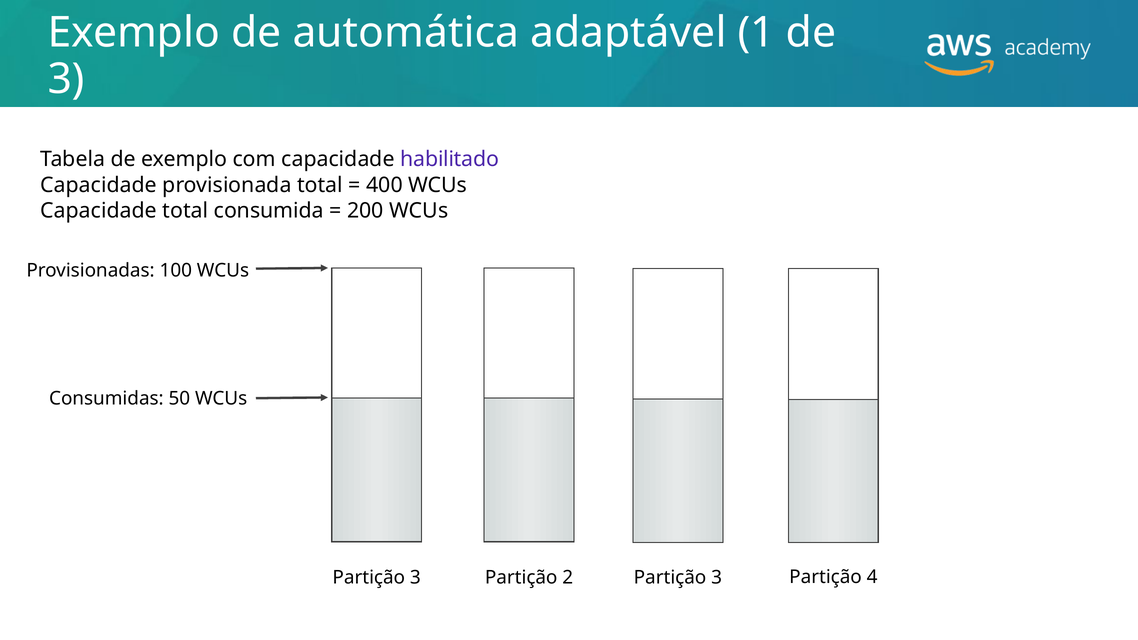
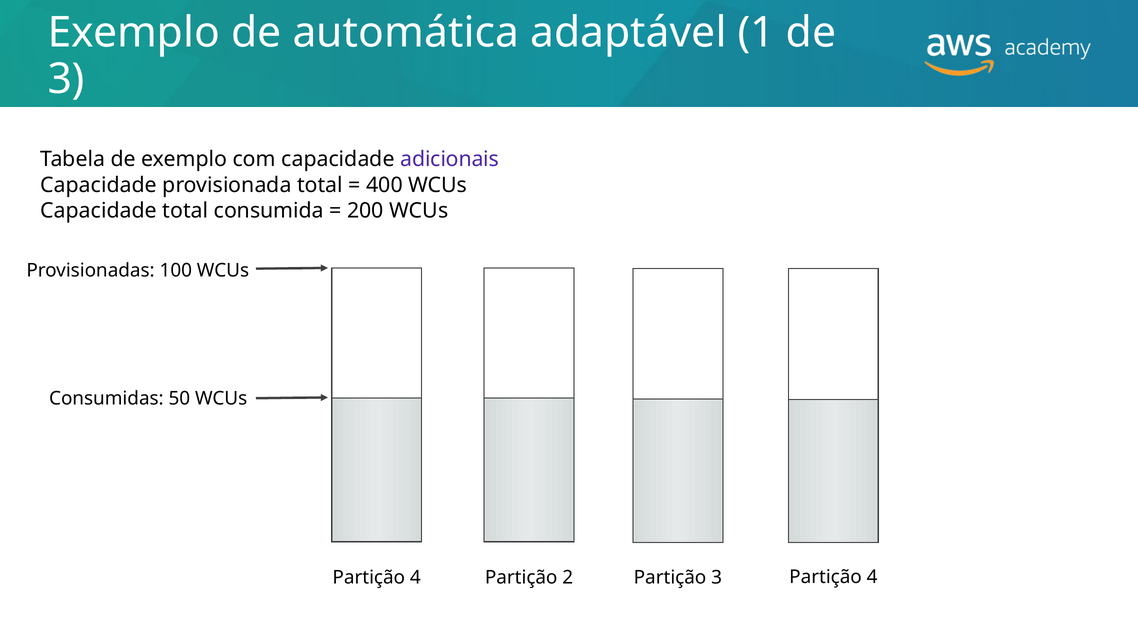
habilitado: habilitado -> adicionais
3 at (415, 577): 3 -> 4
